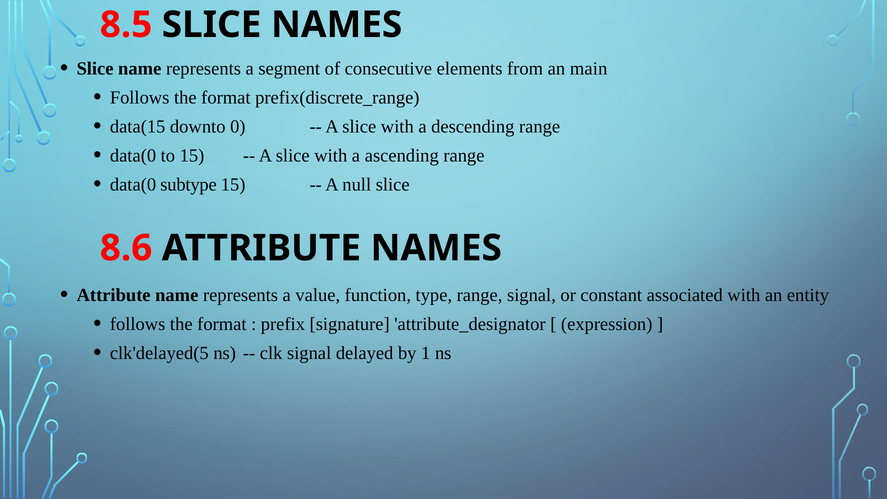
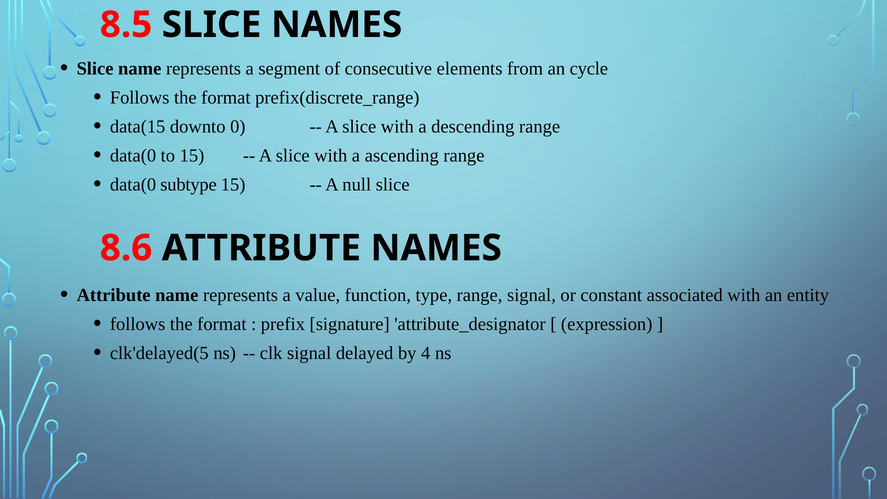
main: main -> cycle
1: 1 -> 4
